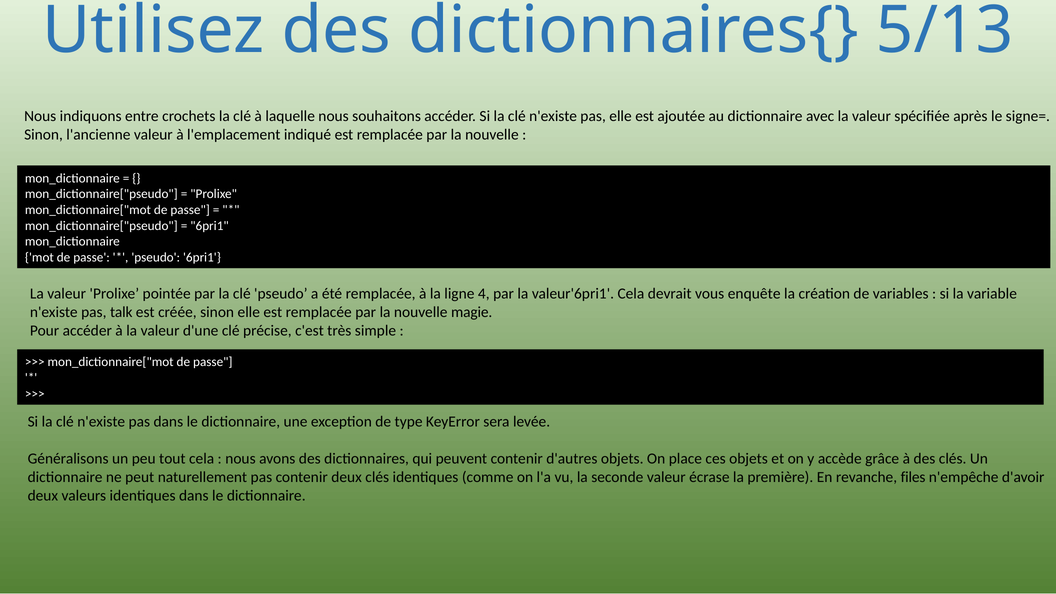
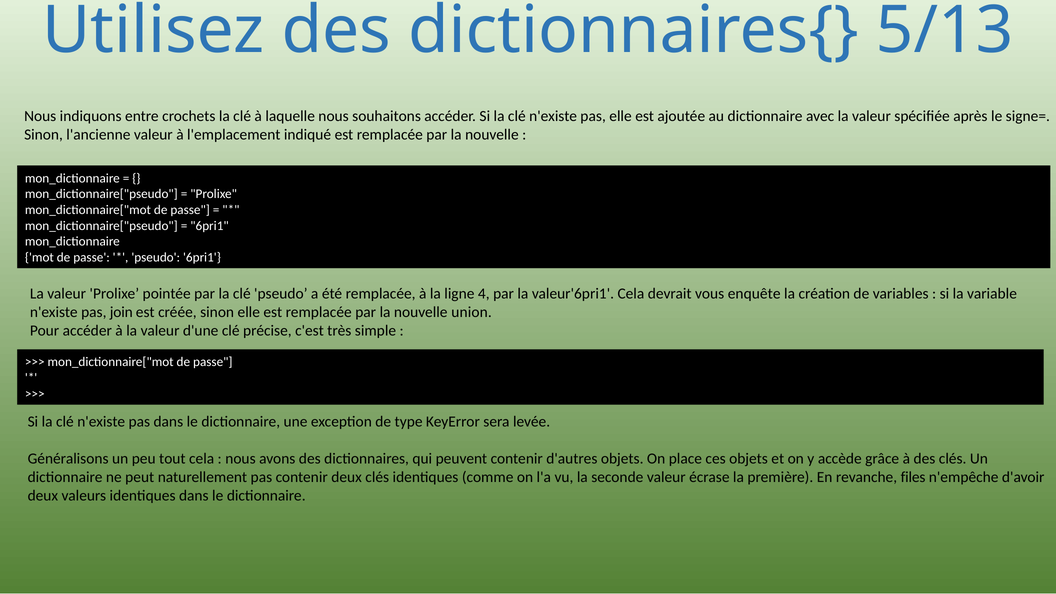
talk: talk -> join
magie: magie -> union
